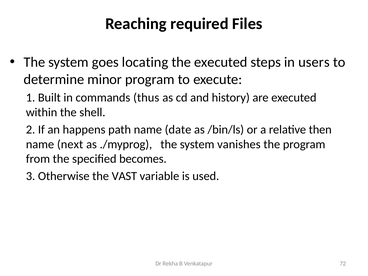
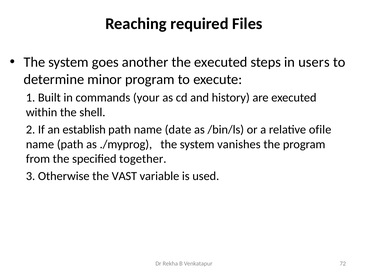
locating: locating -> another
thus: thus -> your
happens: happens -> establish
then: then -> ofile
name next: next -> path
becomes: becomes -> together
